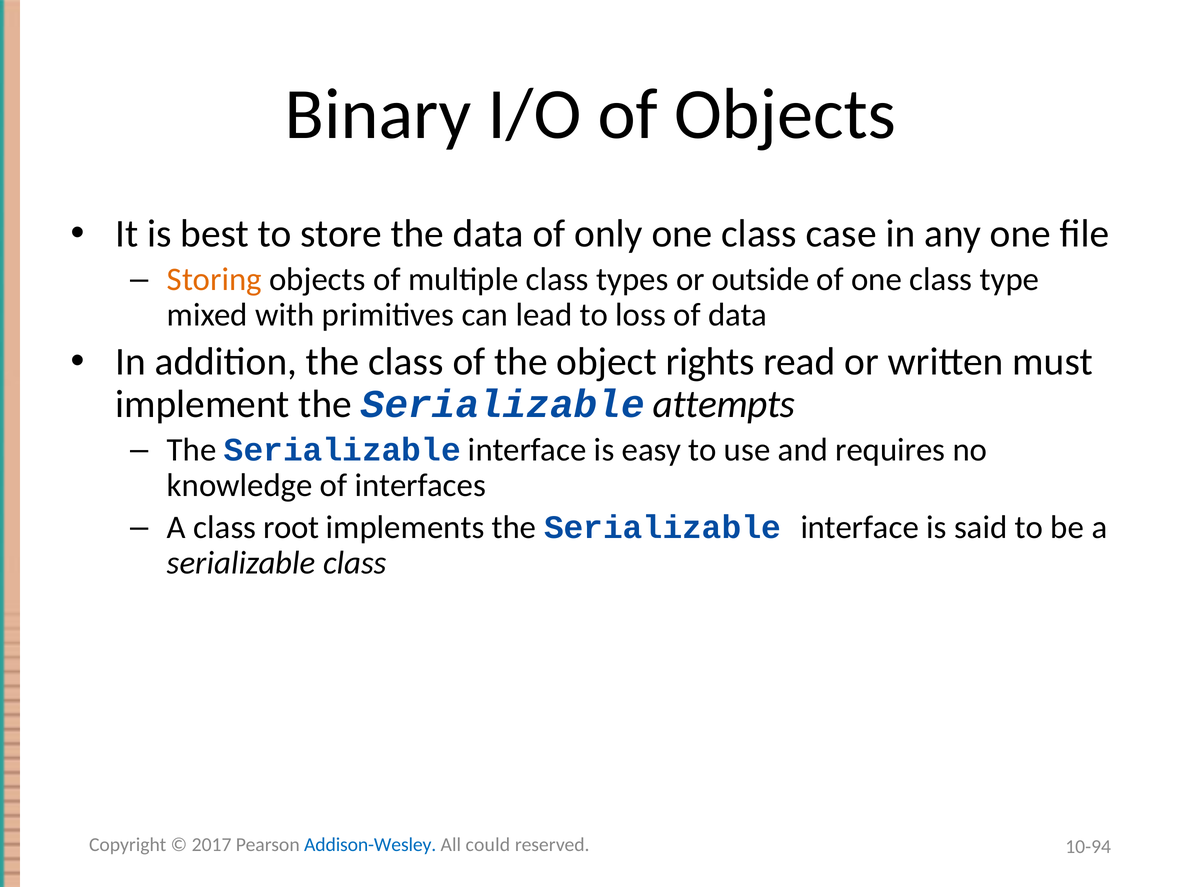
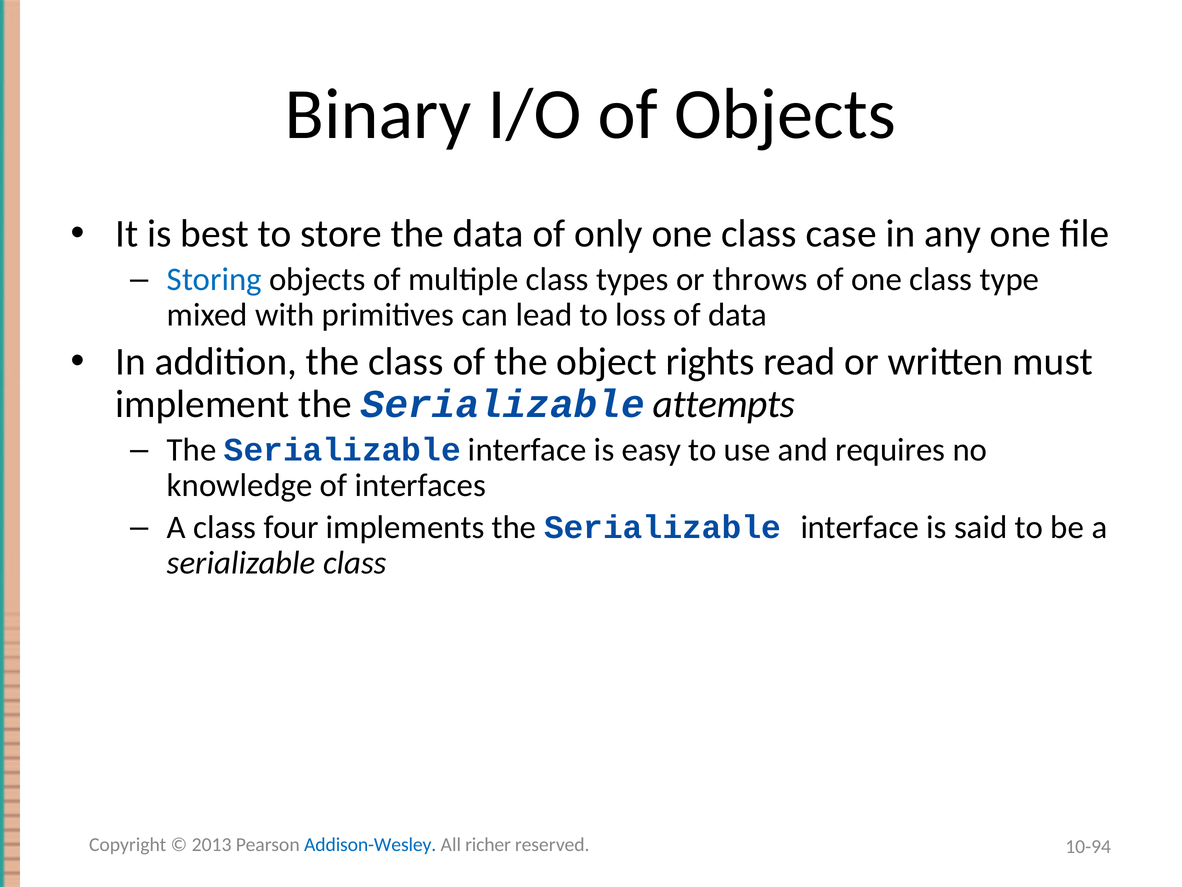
Storing colour: orange -> blue
outside: outside -> throws
root: root -> four
2017: 2017 -> 2013
could: could -> richer
